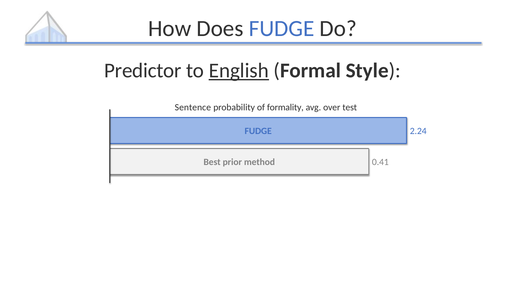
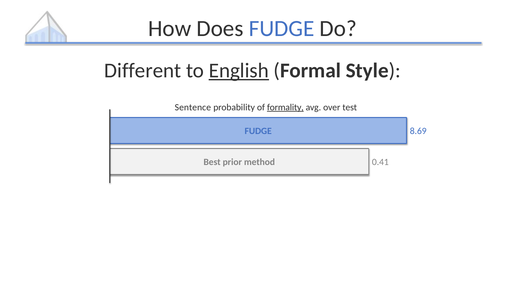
Predictor: Predictor -> Different
formality underline: none -> present
2.24: 2.24 -> 8.69
